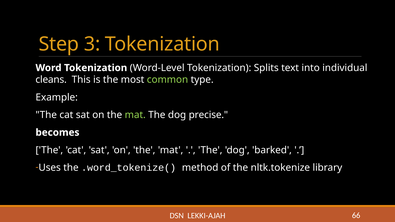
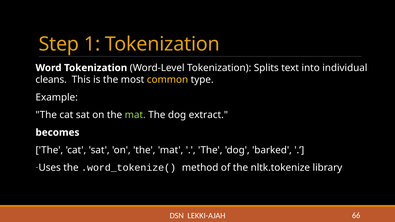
3: 3 -> 1
common colour: light green -> yellow
precise: precise -> extract
